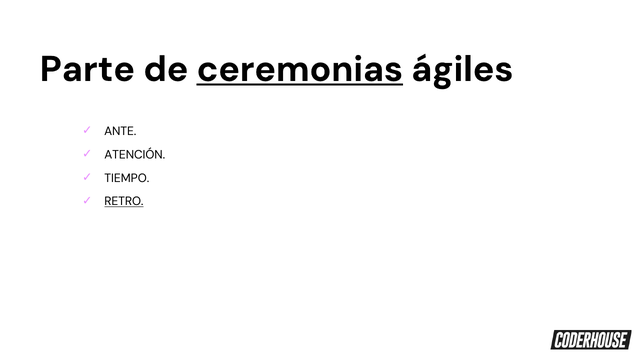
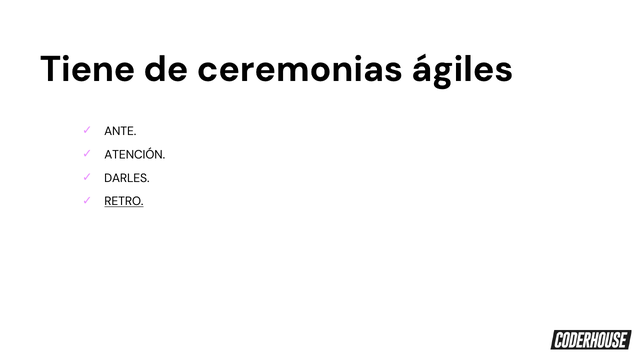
Parte: Parte -> Tiene
ceremonias underline: present -> none
TIEMPO: TIEMPO -> DARLES
